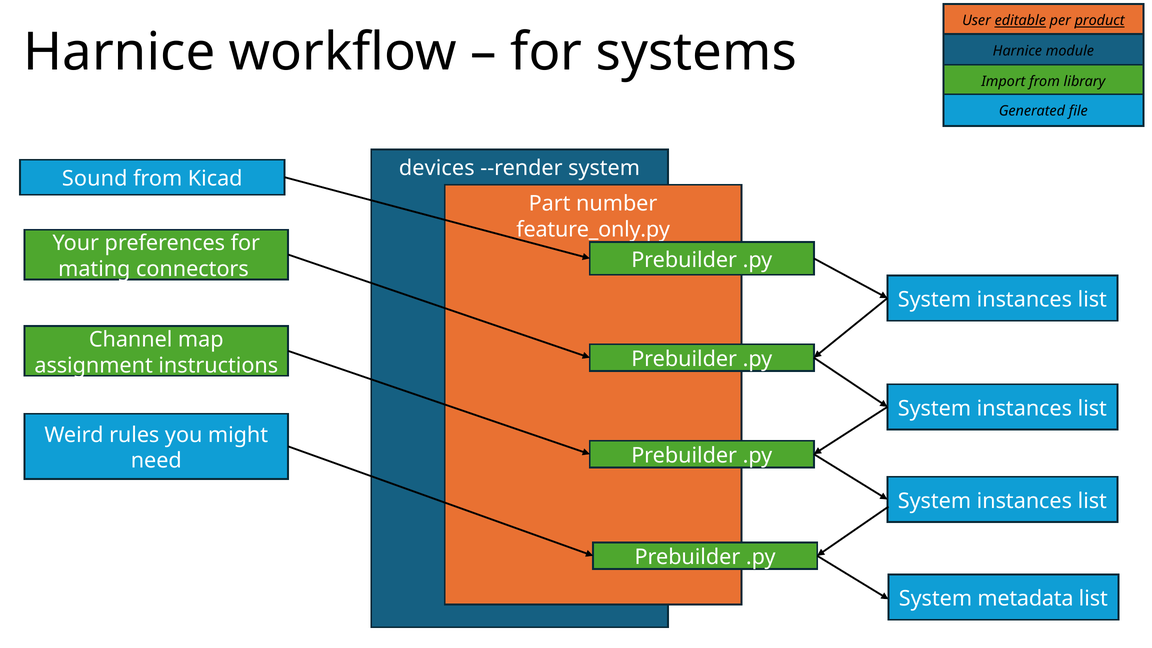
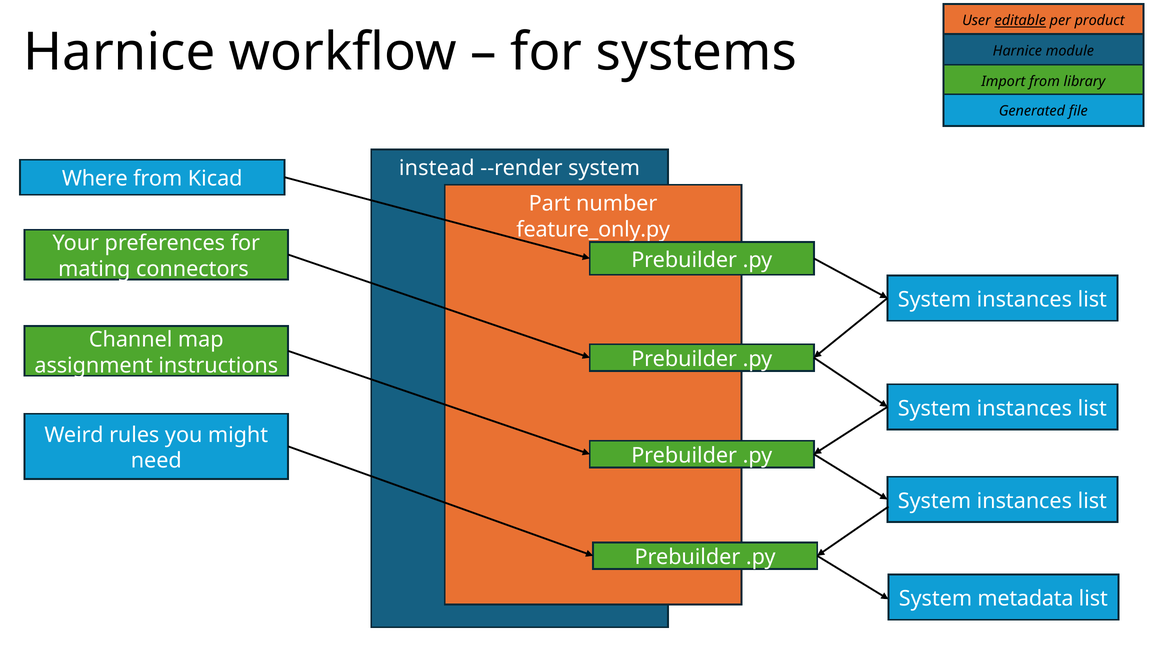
product underline: present -> none
devices: devices -> instead
Sound: Sound -> Where
